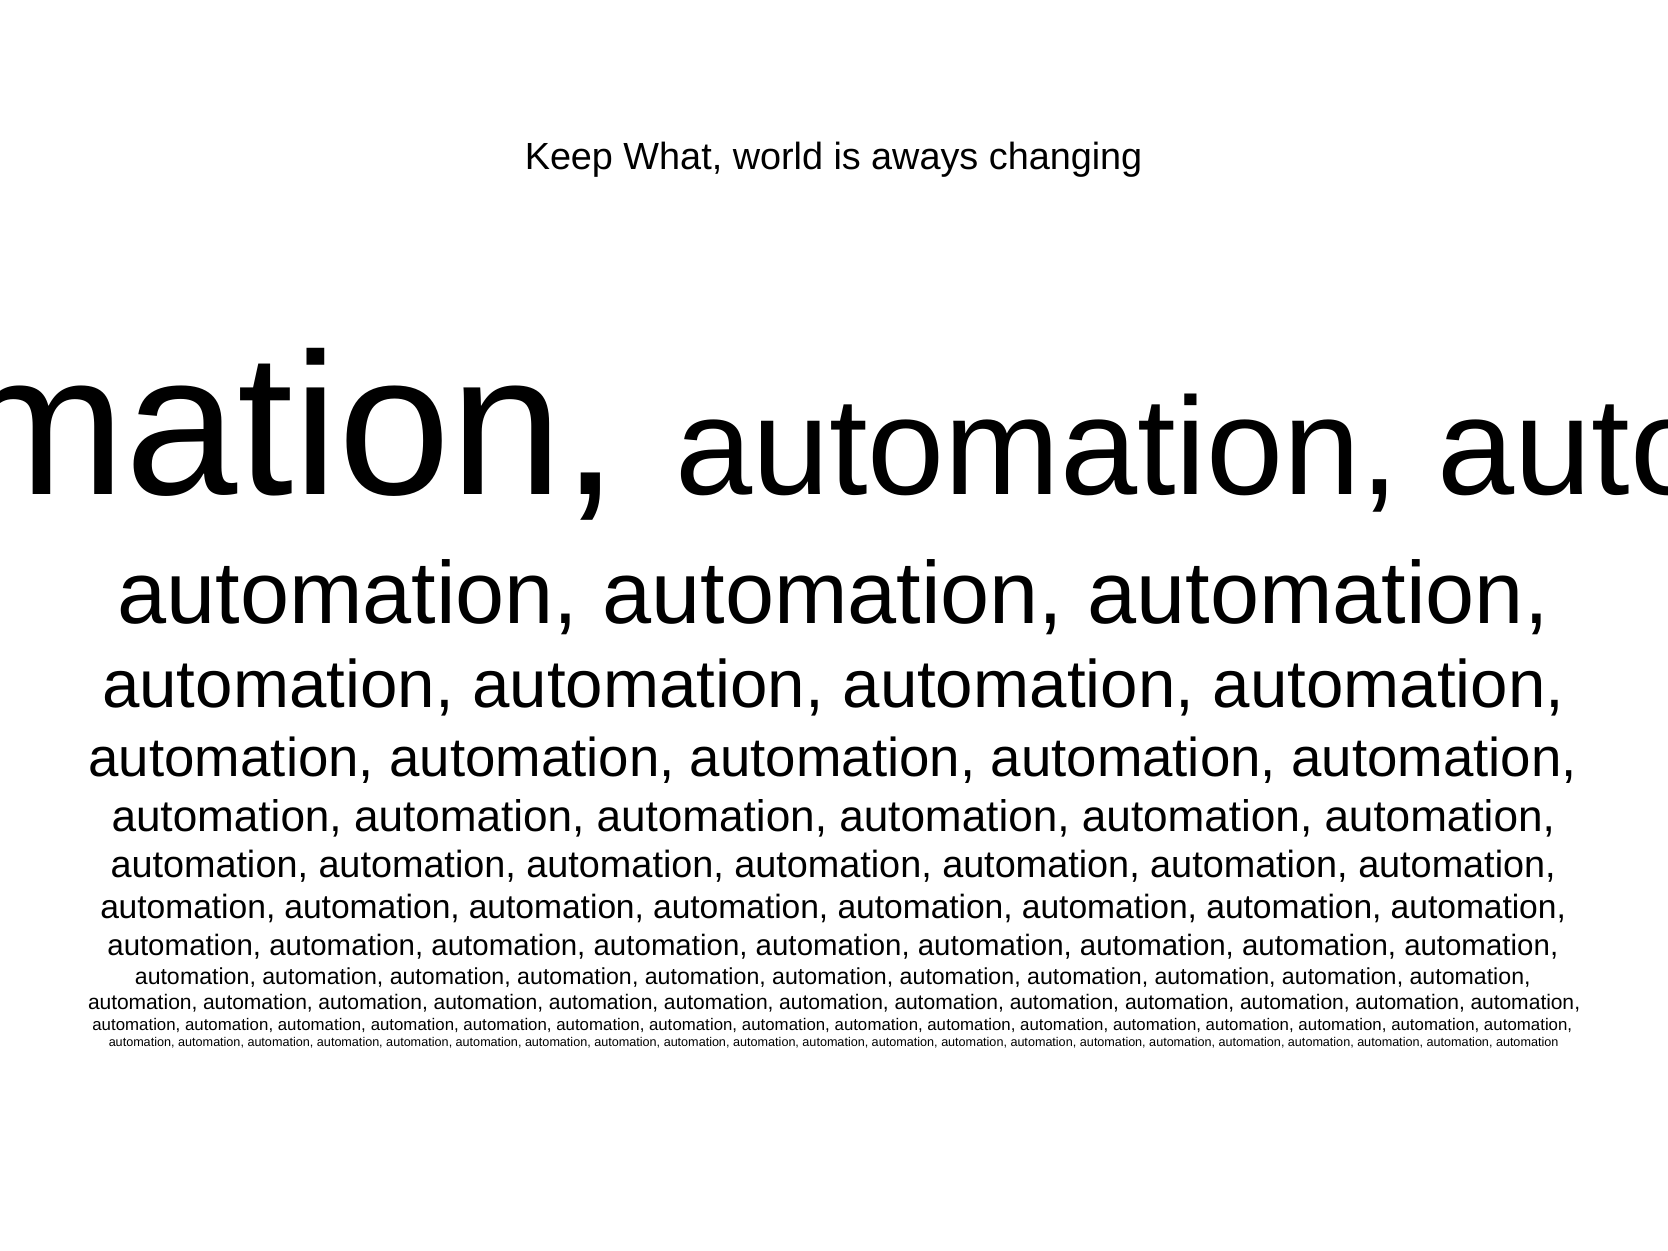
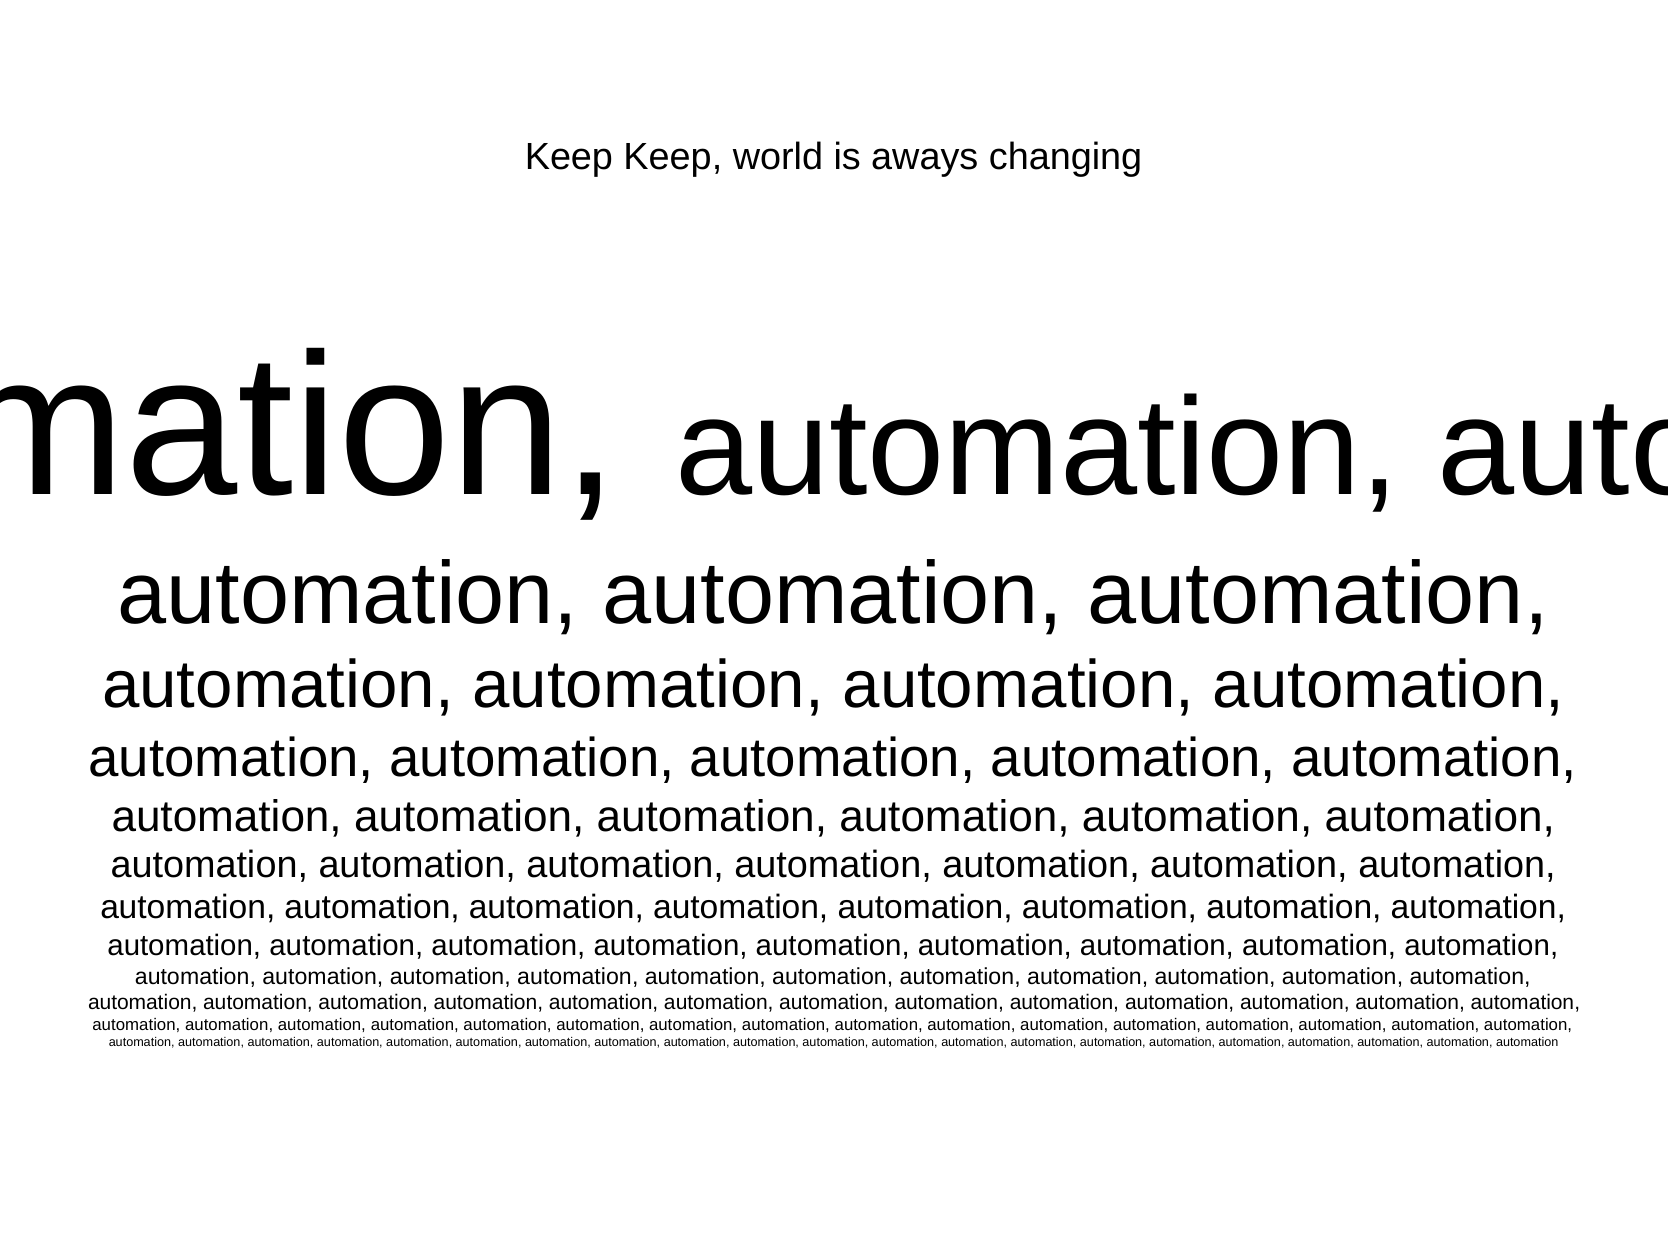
Keep What: What -> Keep
